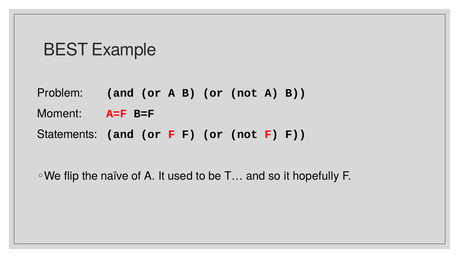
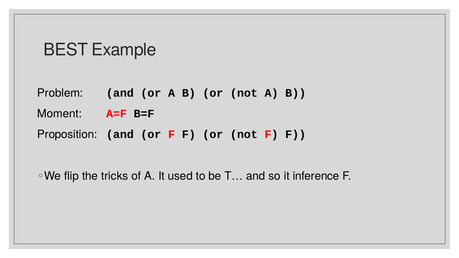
Statements: Statements -> Proposition
naïve: naïve -> tricks
hopefully: hopefully -> inference
